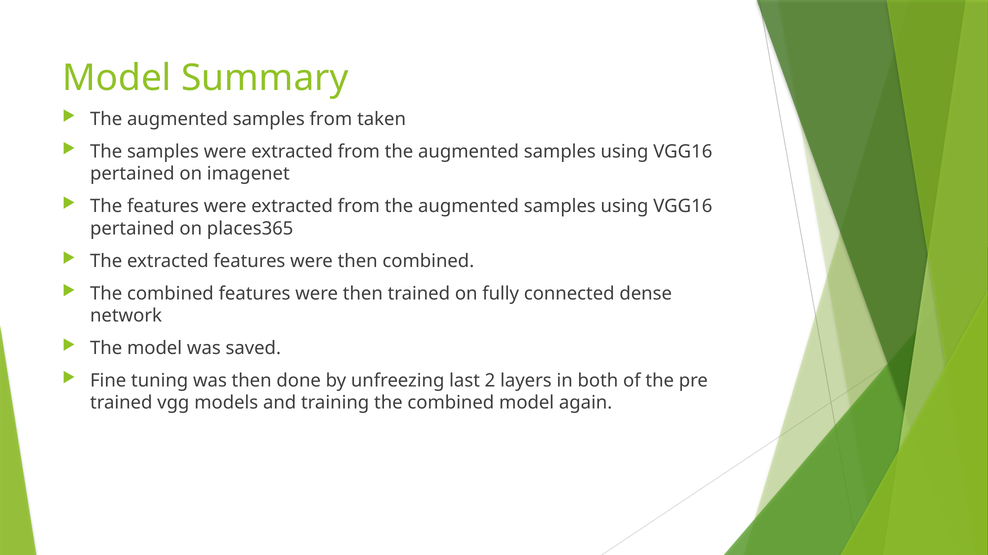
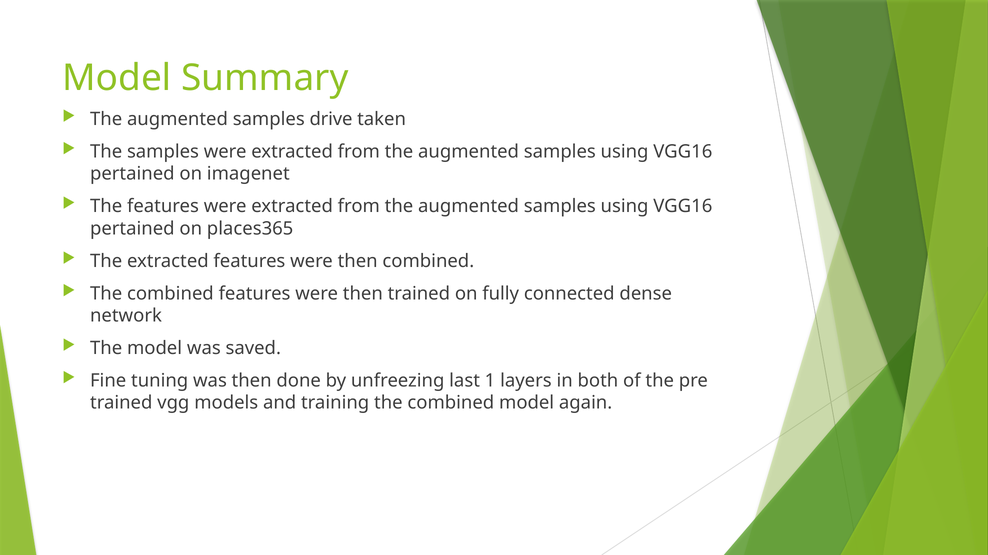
samples from: from -> drive
2: 2 -> 1
